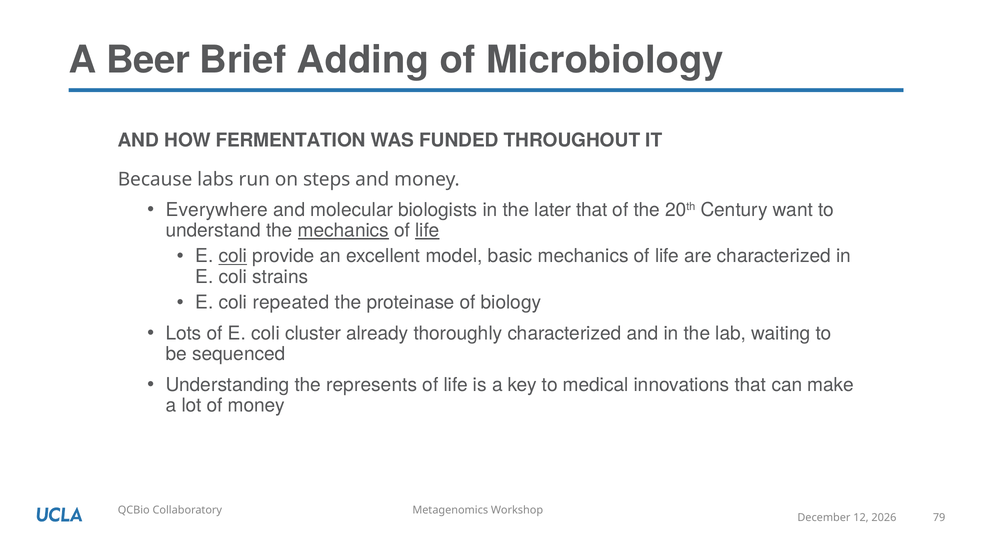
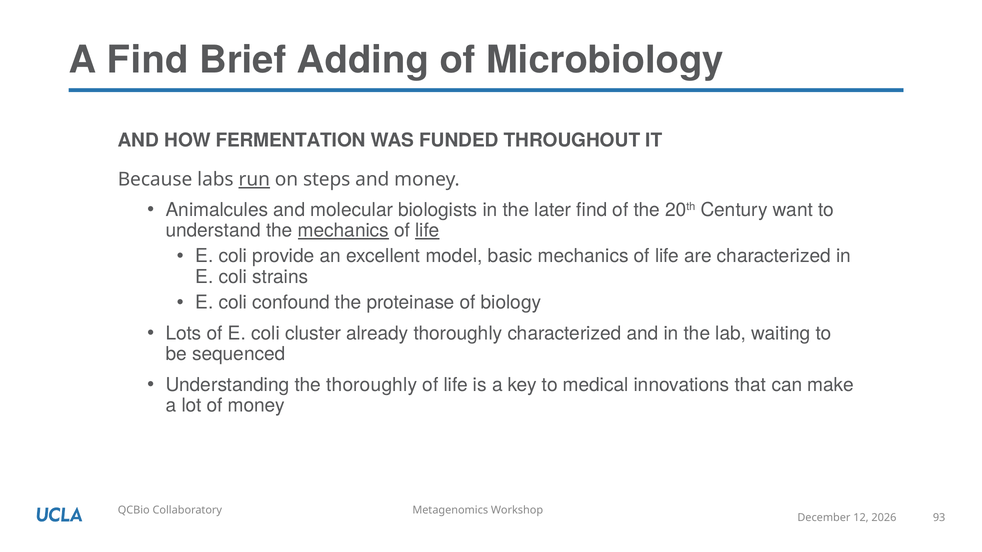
A Beer: Beer -> Find
run underline: none -> present
Everywhere: Everywhere -> Animalcules
later that: that -> find
coli at (233, 256) underline: present -> none
repeated: repeated -> confound
the represents: represents -> thoroughly
79: 79 -> 93
